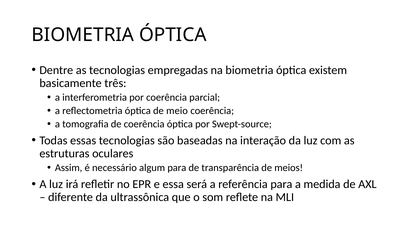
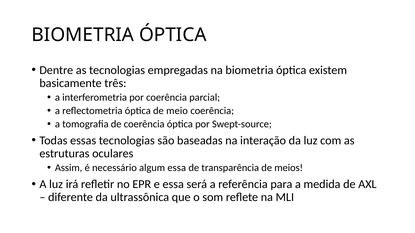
algum para: para -> essa
